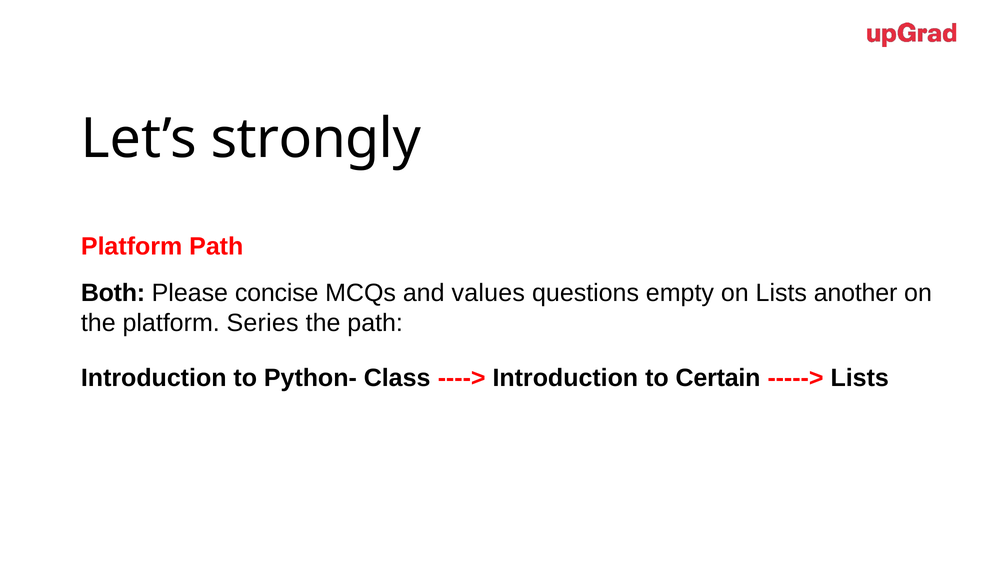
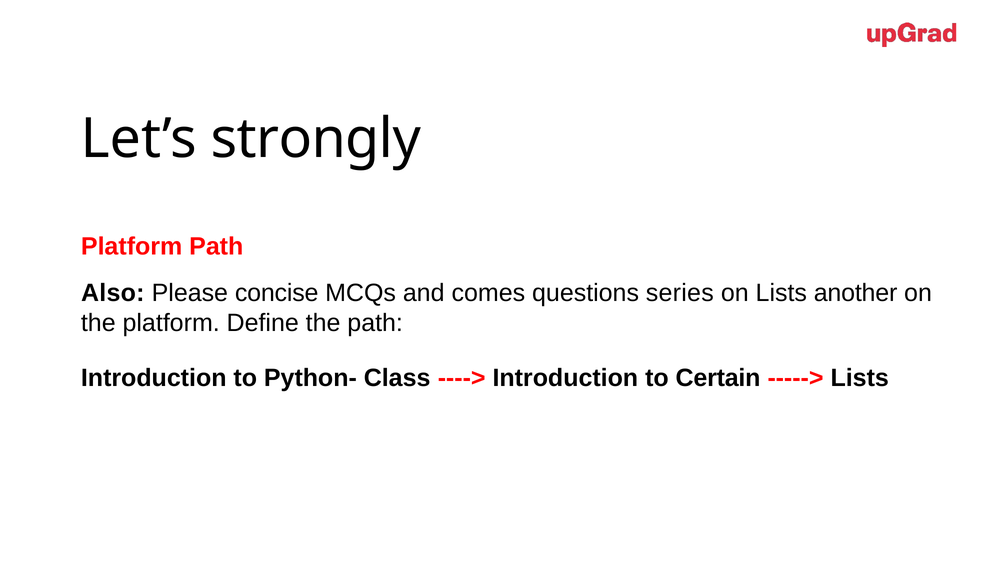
Both: Both -> Also
values: values -> comes
empty: empty -> series
Series: Series -> Define
